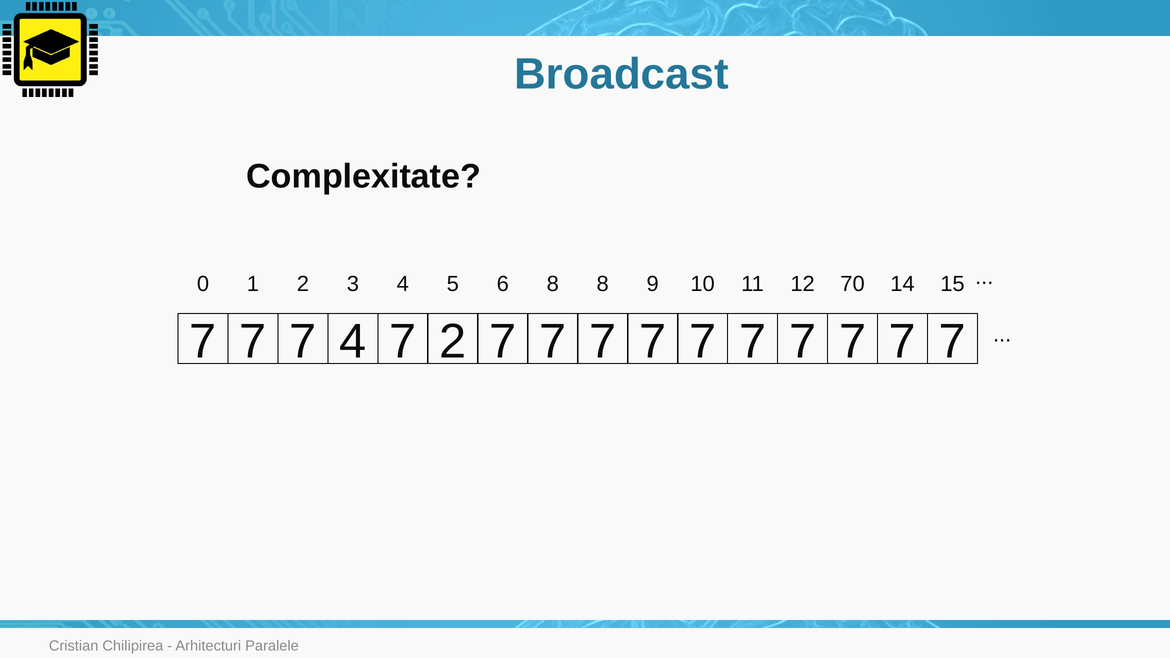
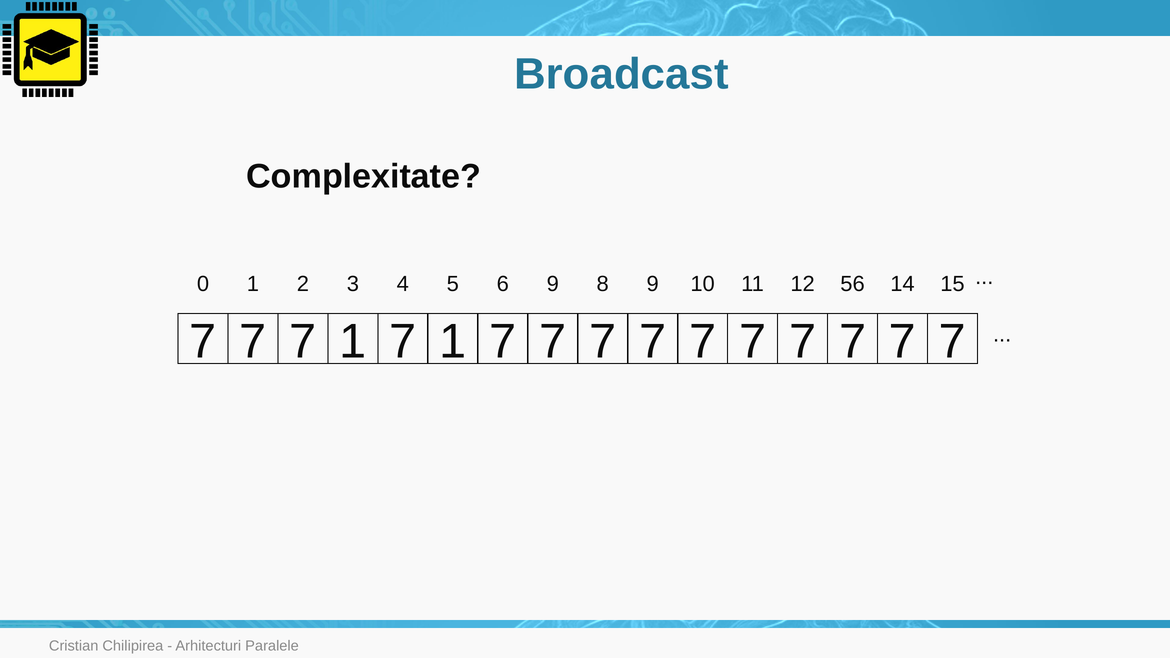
6 8: 8 -> 9
70: 70 -> 56
7 7 4: 4 -> 1
2 at (453, 342): 2 -> 1
